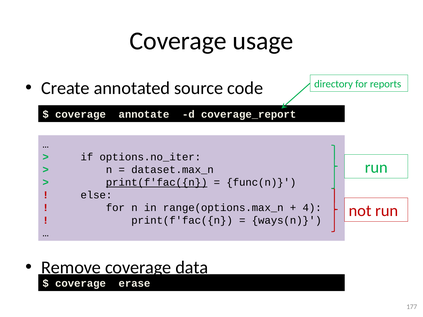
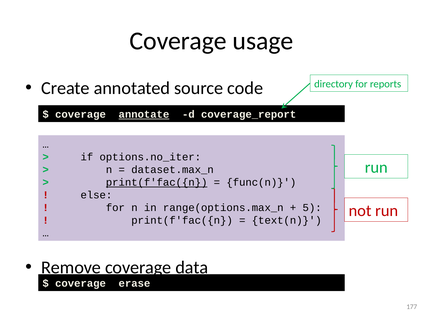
annotate underline: none -> present
4: 4 -> 5
ways(n: ways(n -> text(n
